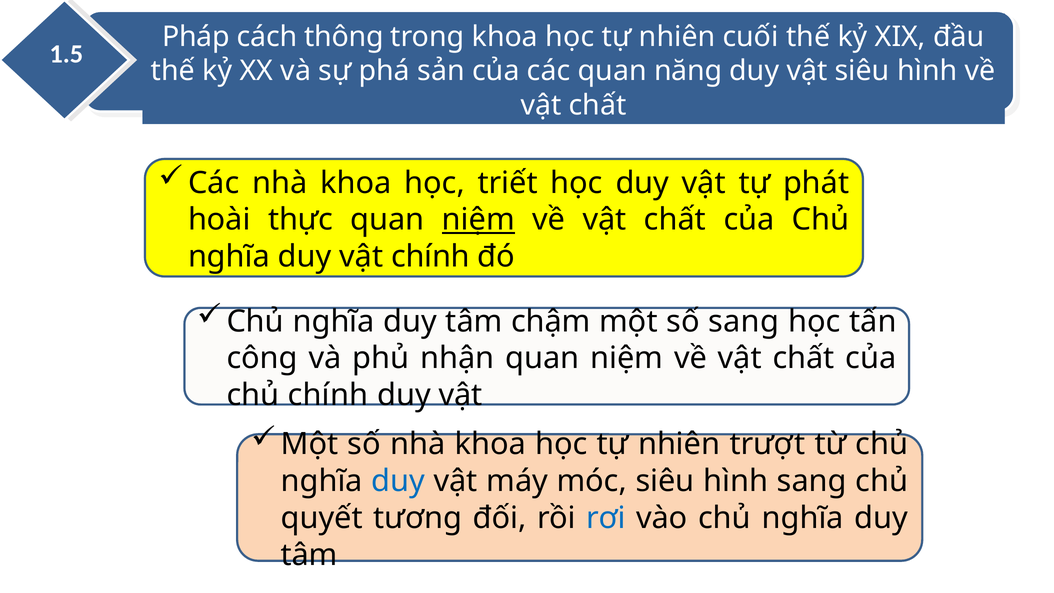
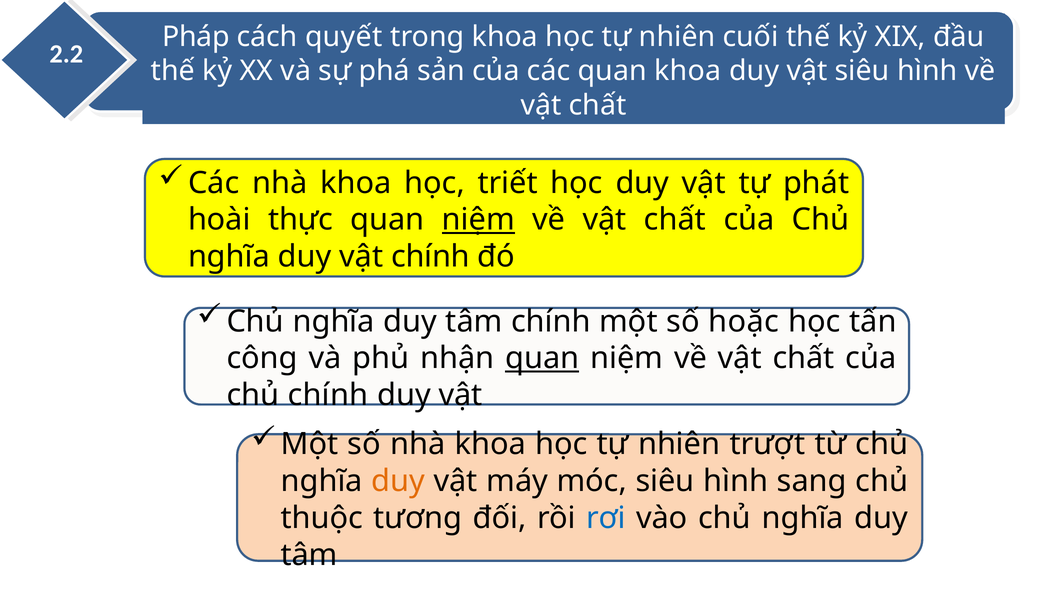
thông: thông -> quyết
1.5: 1.5 -> 2.2
quan năng: năng -> khoa
tâm chậm: chậm -> chính
số sang: sang -> hoặc
quan at (542, 358) underline: none -> present
duy at (398, 481) colour: blue -> orange
quyết: quyết -> thuộc
